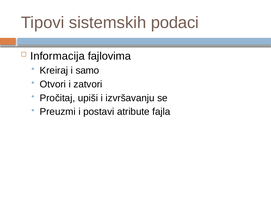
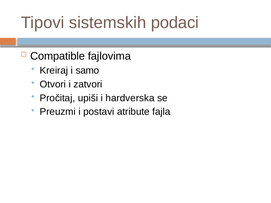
Informacija: Informacija -> Compatible
izvršavanju: izvršavanju -> hardverska
